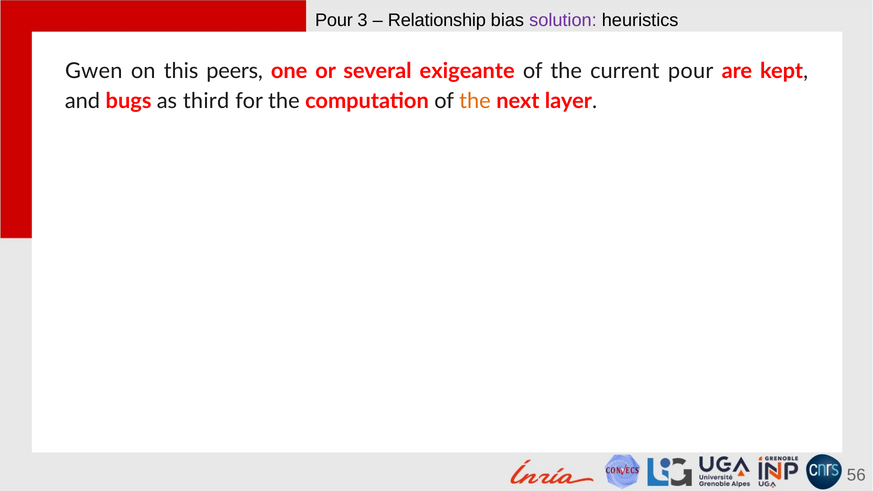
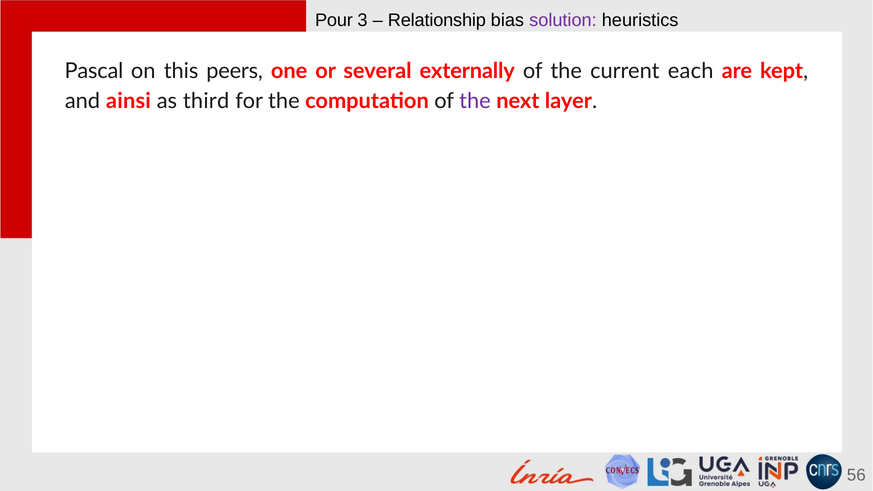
Gwen: Gwen -> Pascal
exigeante: exigeante -> externally
current pour: pour -> each
bugs: bugs -> ainsi
the at (475, 101) colour: orange -> purple
